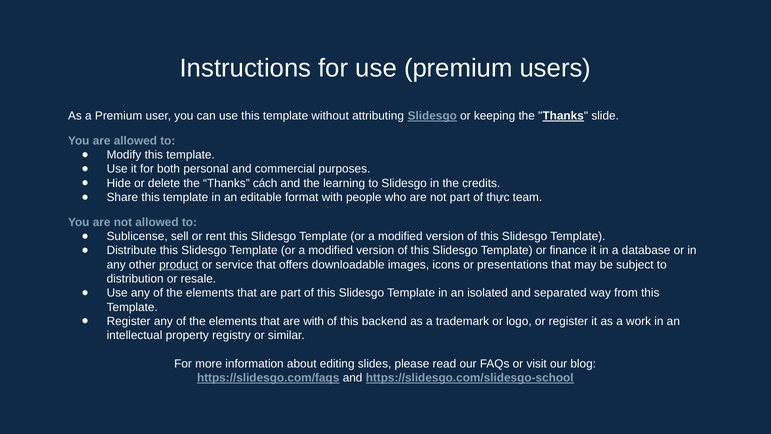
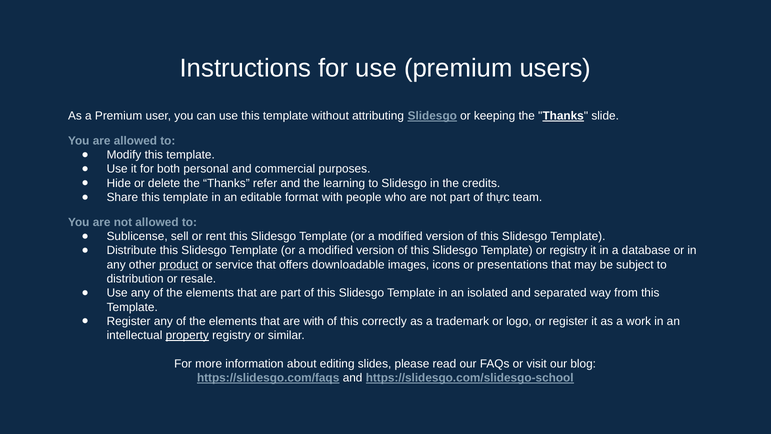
cách: cách -> refer
or finance: finance -> registry
backend: backend -> correctly
property underline: none -> present
